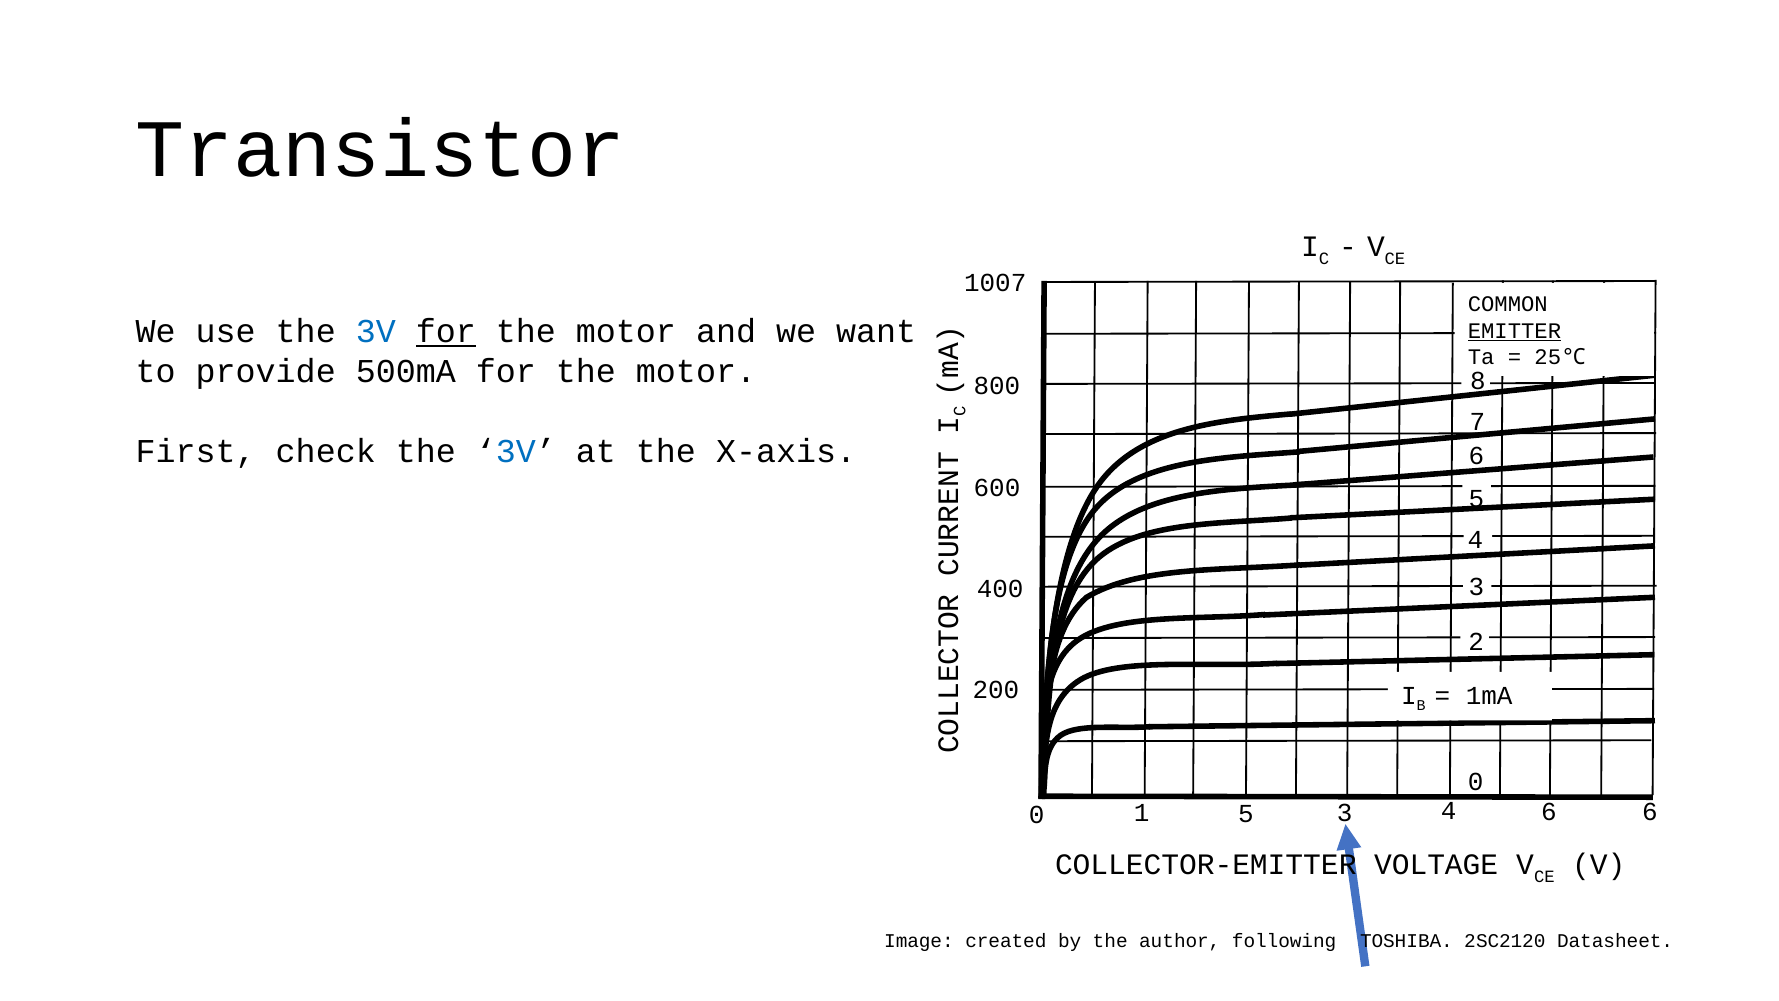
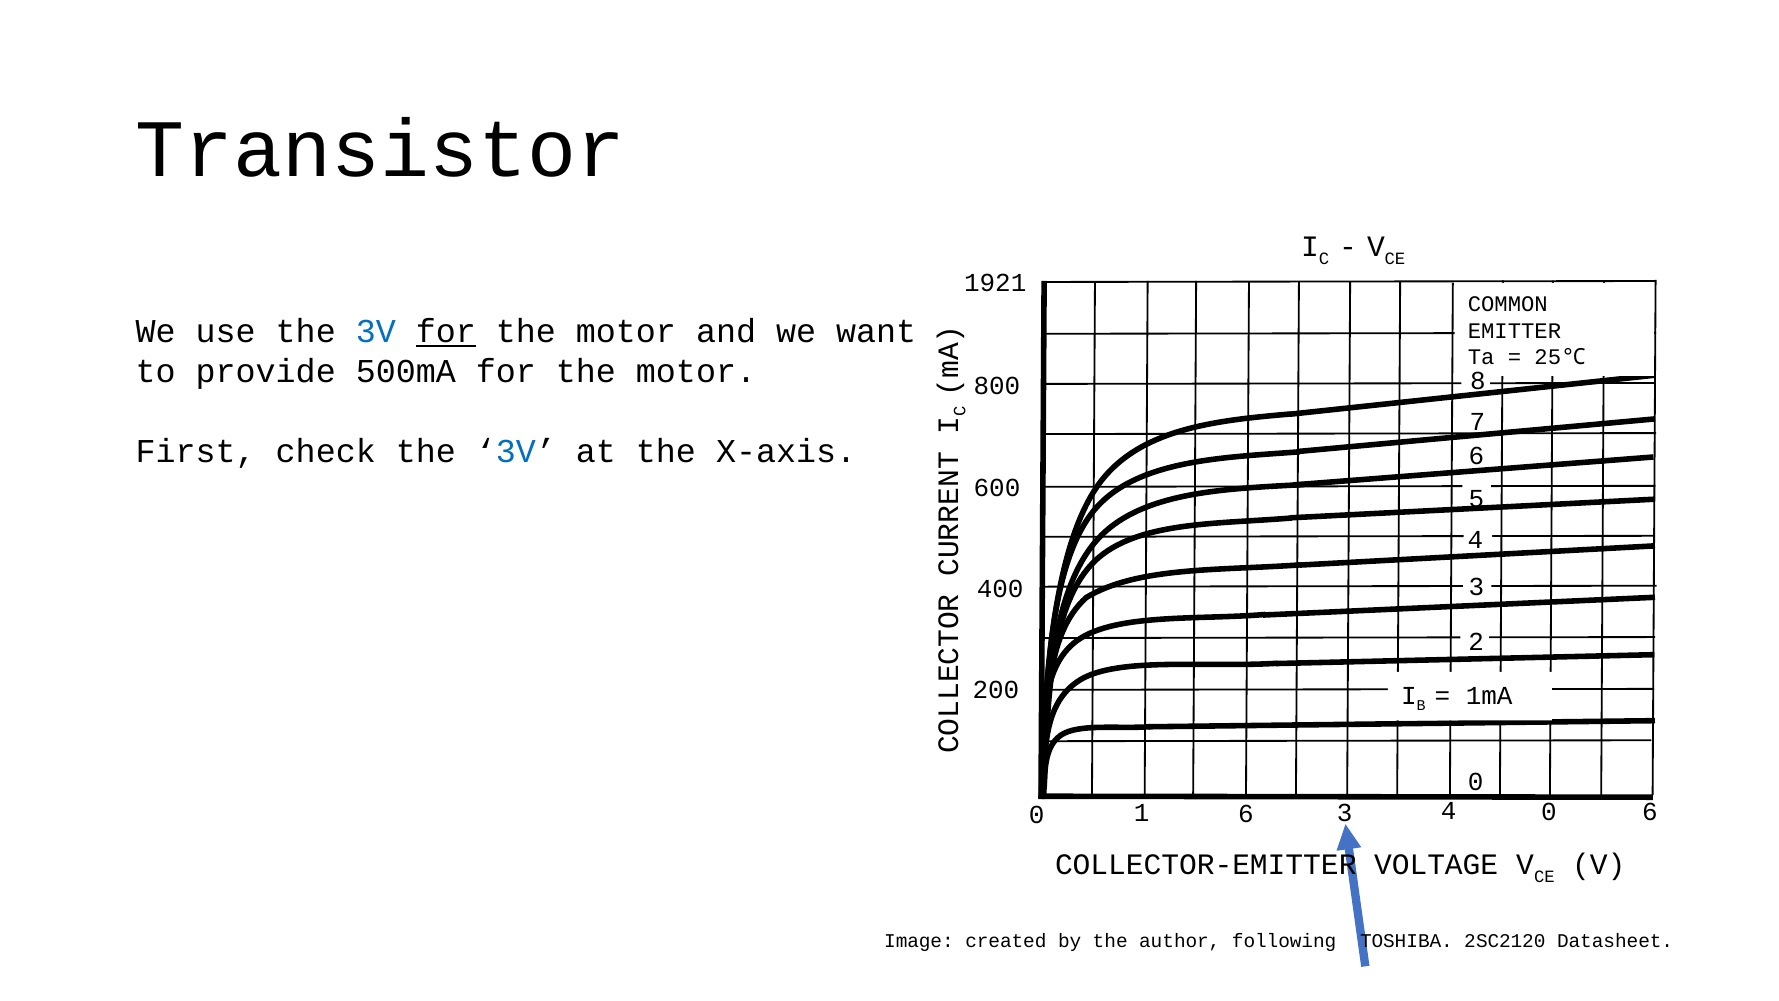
1007: 1007 -> 1921
EMITTER underline: present -> none
1 5: 5 -> 6
4 6: 6 -> 0
